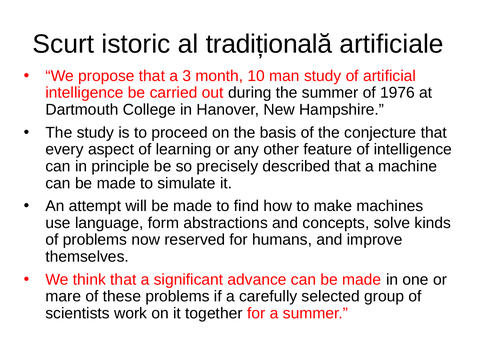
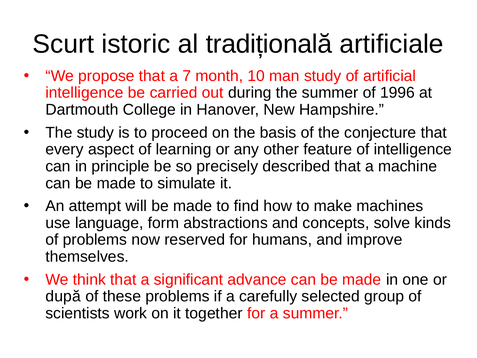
3: 3 -> 7
1976: 1976 -> 1996
mare: mare -> după
